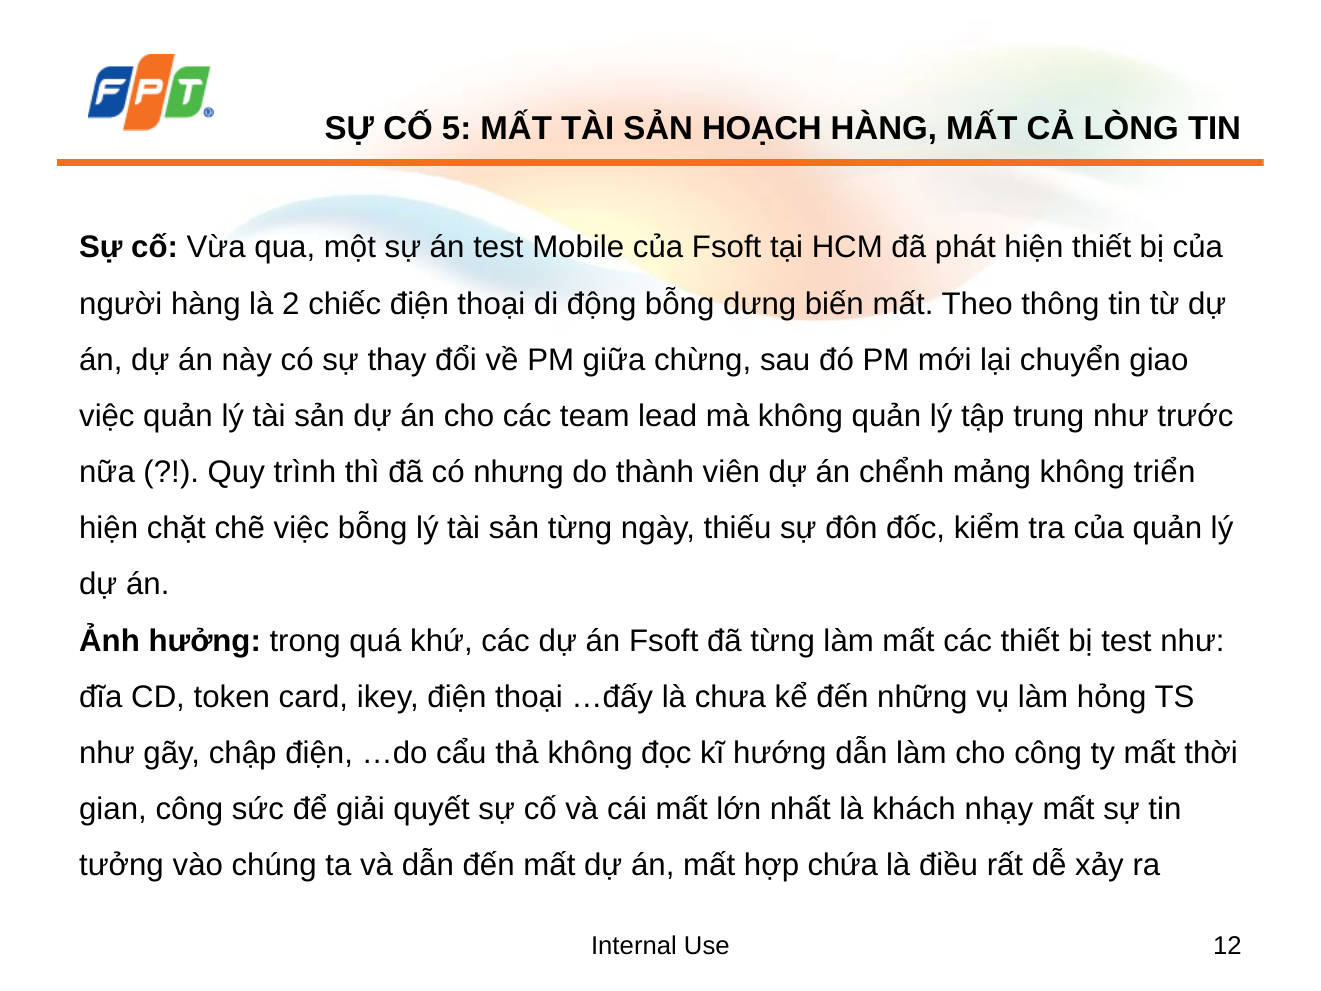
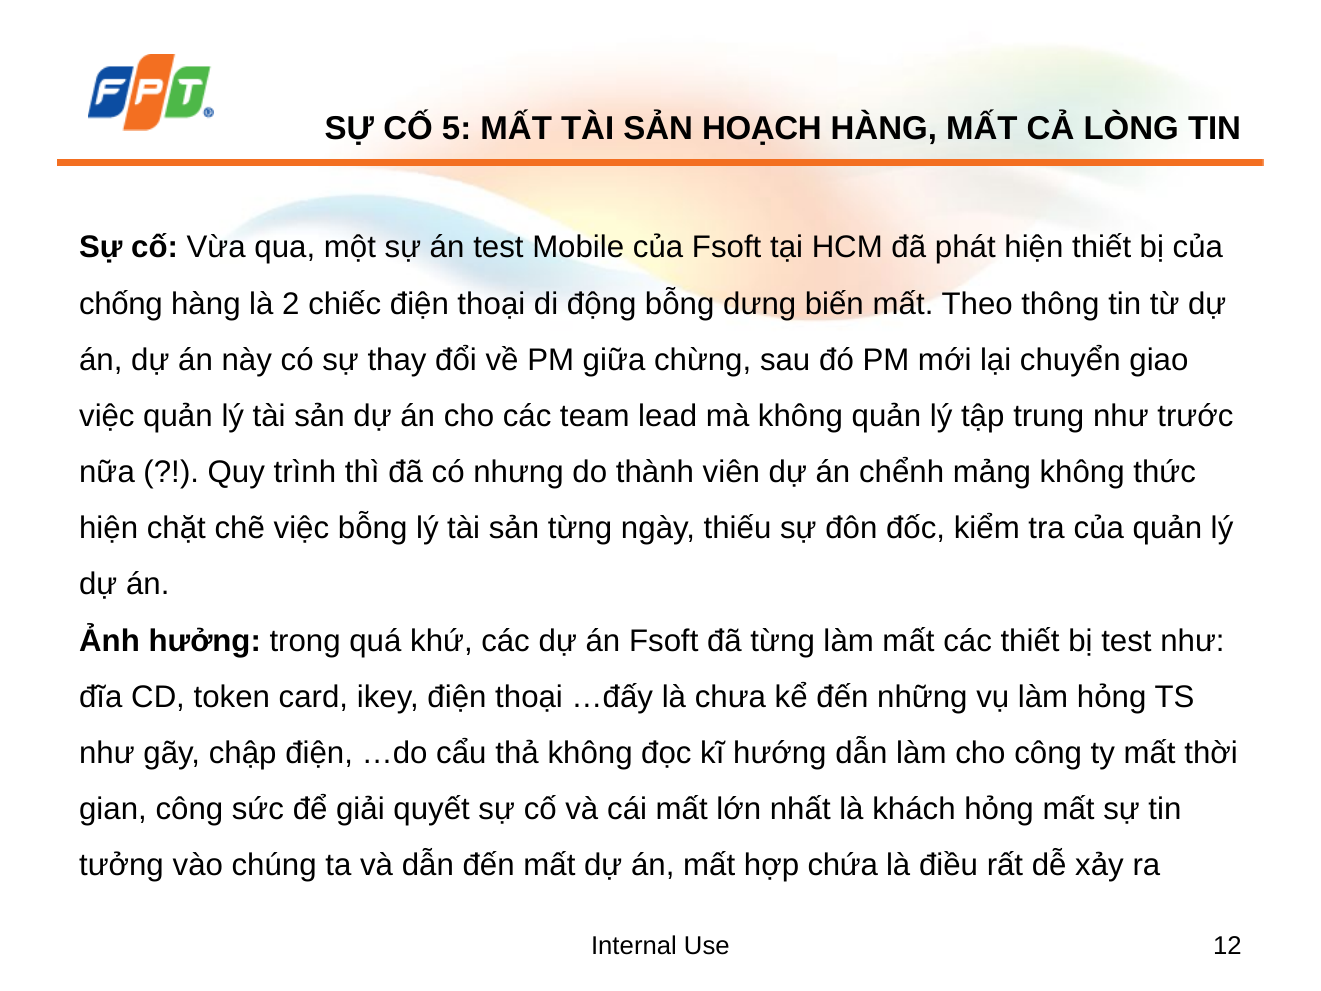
người: người -> chống
triển: triển -> thức
khách nhạy: nhạy -> hỏng
